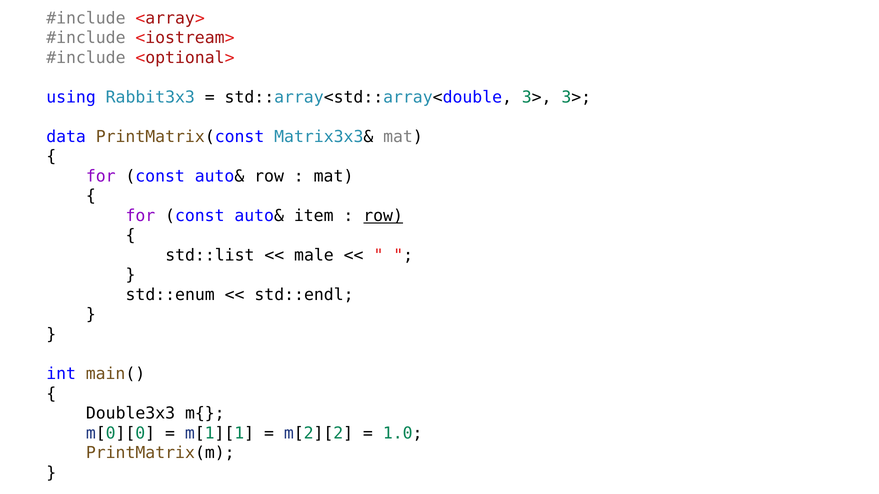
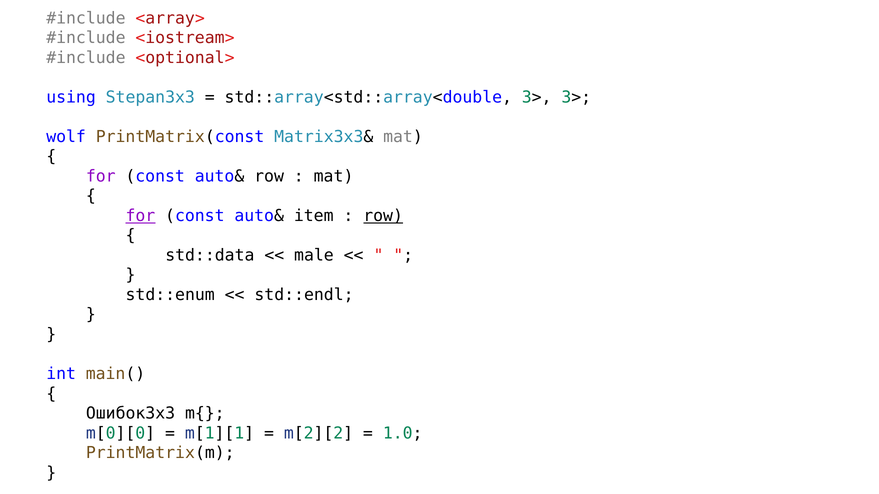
Rabbit3x3: Rabbit3x3 -> Stepan3x3
data: data -> wolf
for at (140, 216) underline: none -> present
std::list: std::list -> std::data
Double3x3: Double3x3 -> Ошибок3x3
